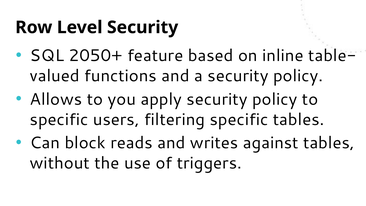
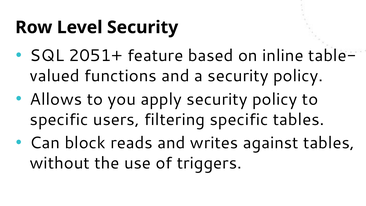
2050+: 2050+ -> 2051+
